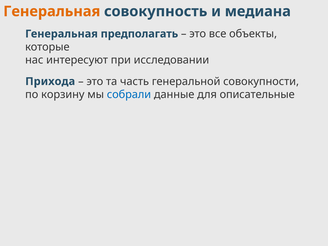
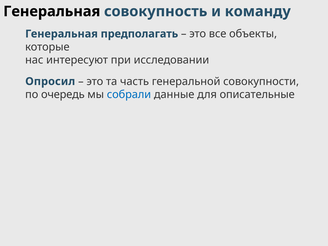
Генеральная at (52, 11) colour: orange -> black
медиана: медиана -> команду
Прихода: Прихода -> Опросил
корзину: корзину -> очередь
